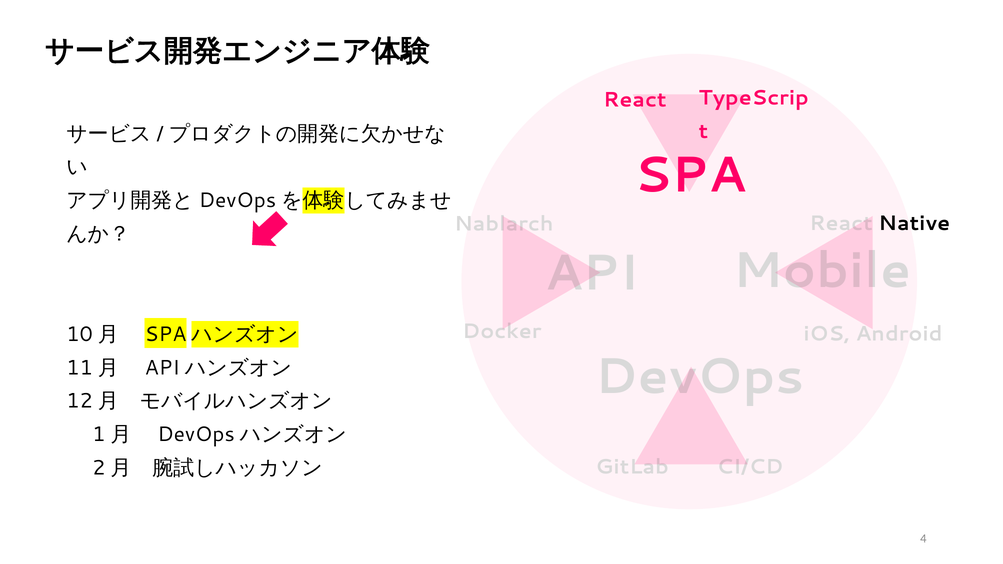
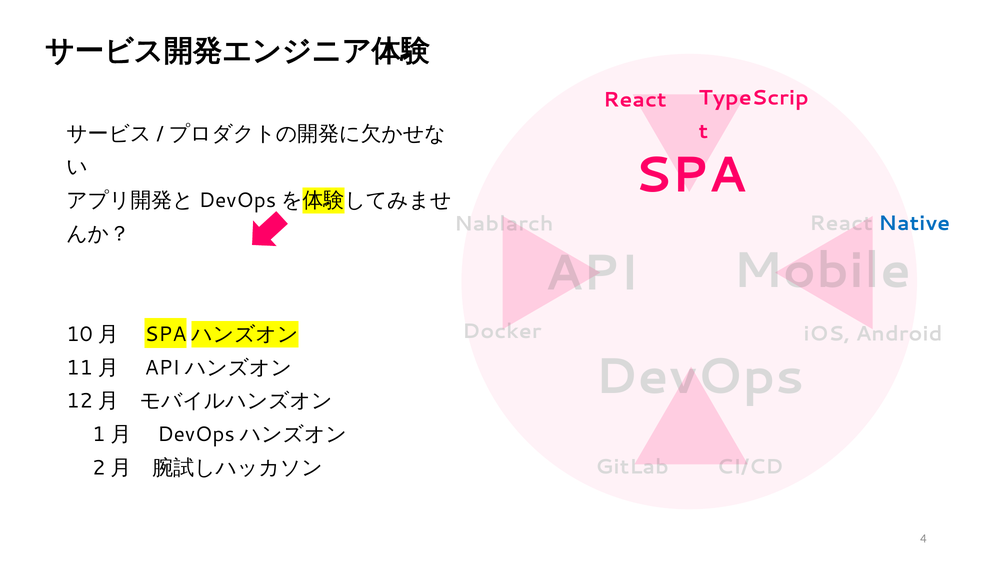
Native colour: black -> blue
